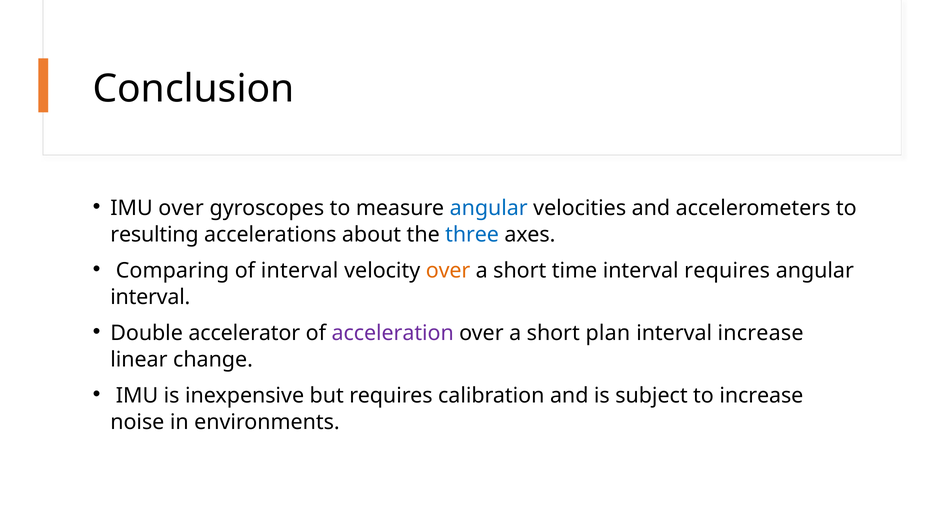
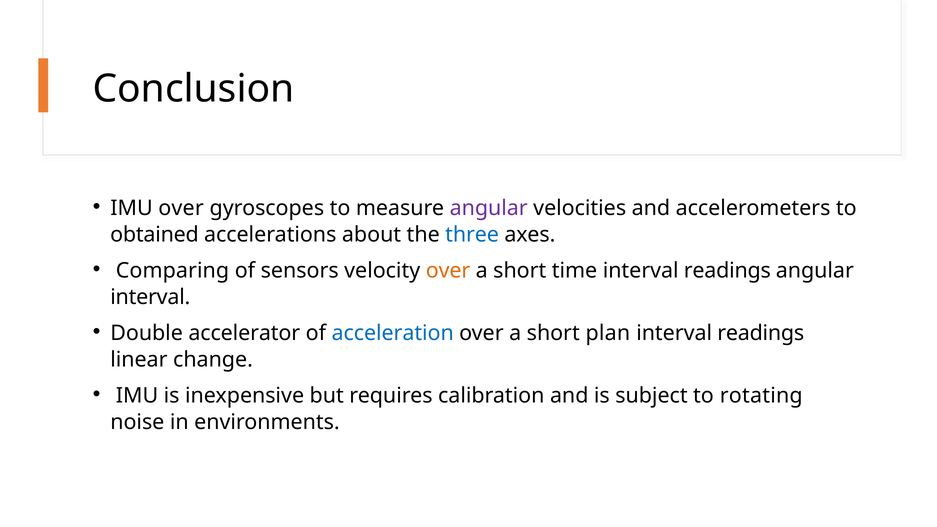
angular at (489, 208) colour: blue -> purple
resulting: resulting -> obtained
of interval: interval -> sensors
time interval requires: requires -> readings
acceleration colour: purple -> blue
increase at (761, 333): increase -> readings
to increase: increase -> rotating
